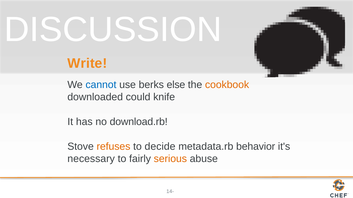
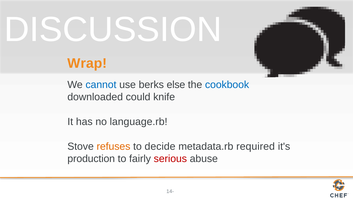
Write: Write -> Wrap
cookbook colour: orange -> blue
download.rb: download.rb -> language.rb
behavior: behavior -> required
necessary: necessary -> production
serious colour: orange -> red
